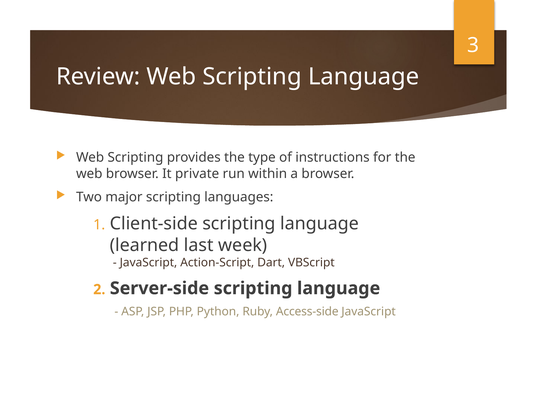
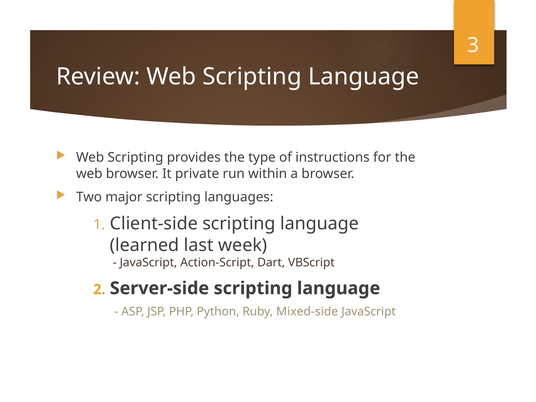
Access-side: Access-side -> Mixed-side
